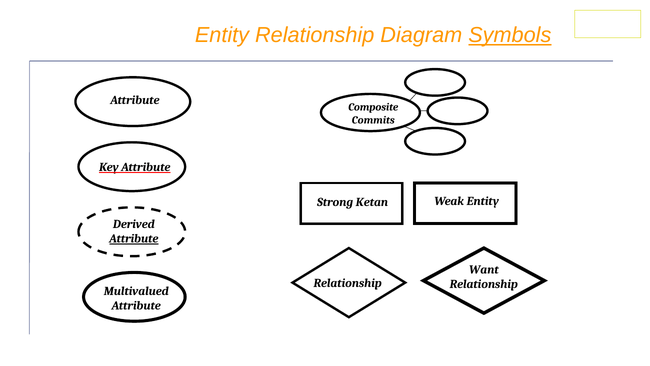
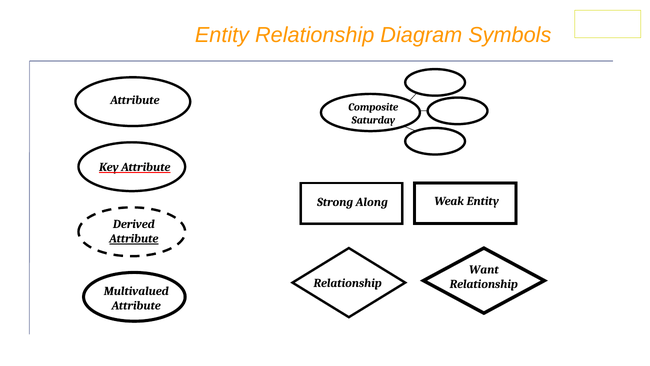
Symbols underline: present -> none
Commits: Commits -> Saturday
Ketan: Ketan -> Along
